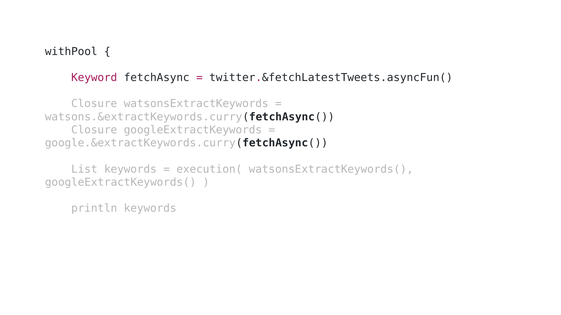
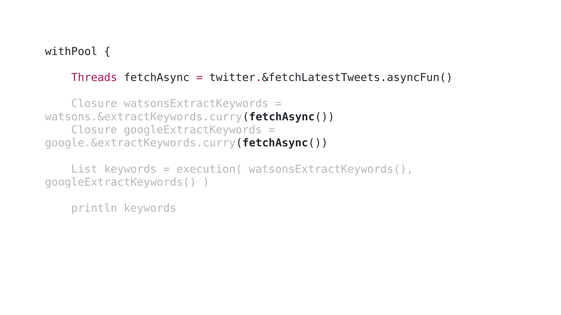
Keyword: Keyword -> Threads
